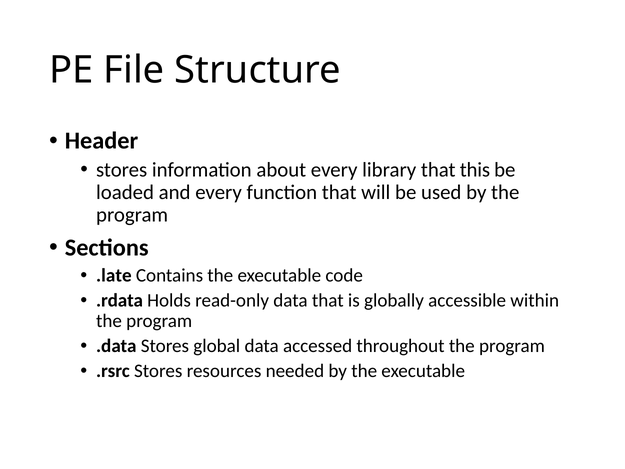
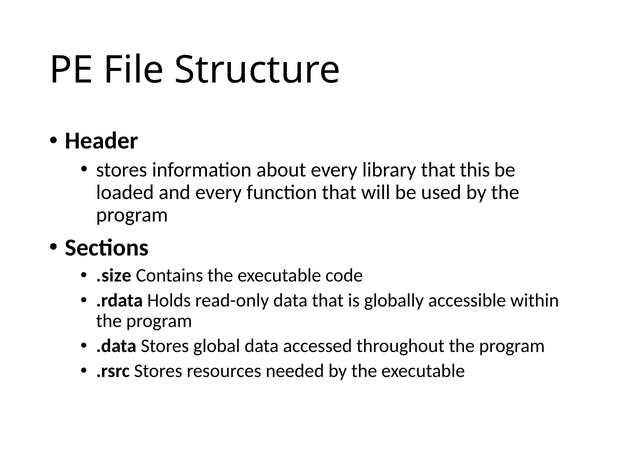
.late: .late -> .size
